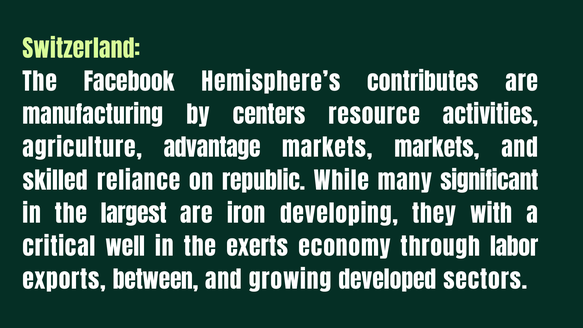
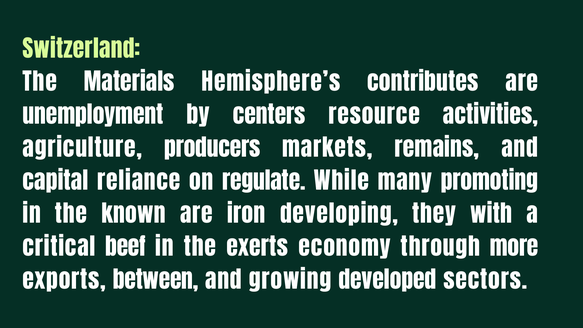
Facebook: Facebook -> Materials
manufacturing: manufacturing -> unemployment
advantage: advantage -> producers
markets markets: markets -> remains
skilled: skilled -> capital
republic: republic -> regulate
significant: significant -> promoting
largest: largest -> known
well: well -> beef
labor: labor -> more
